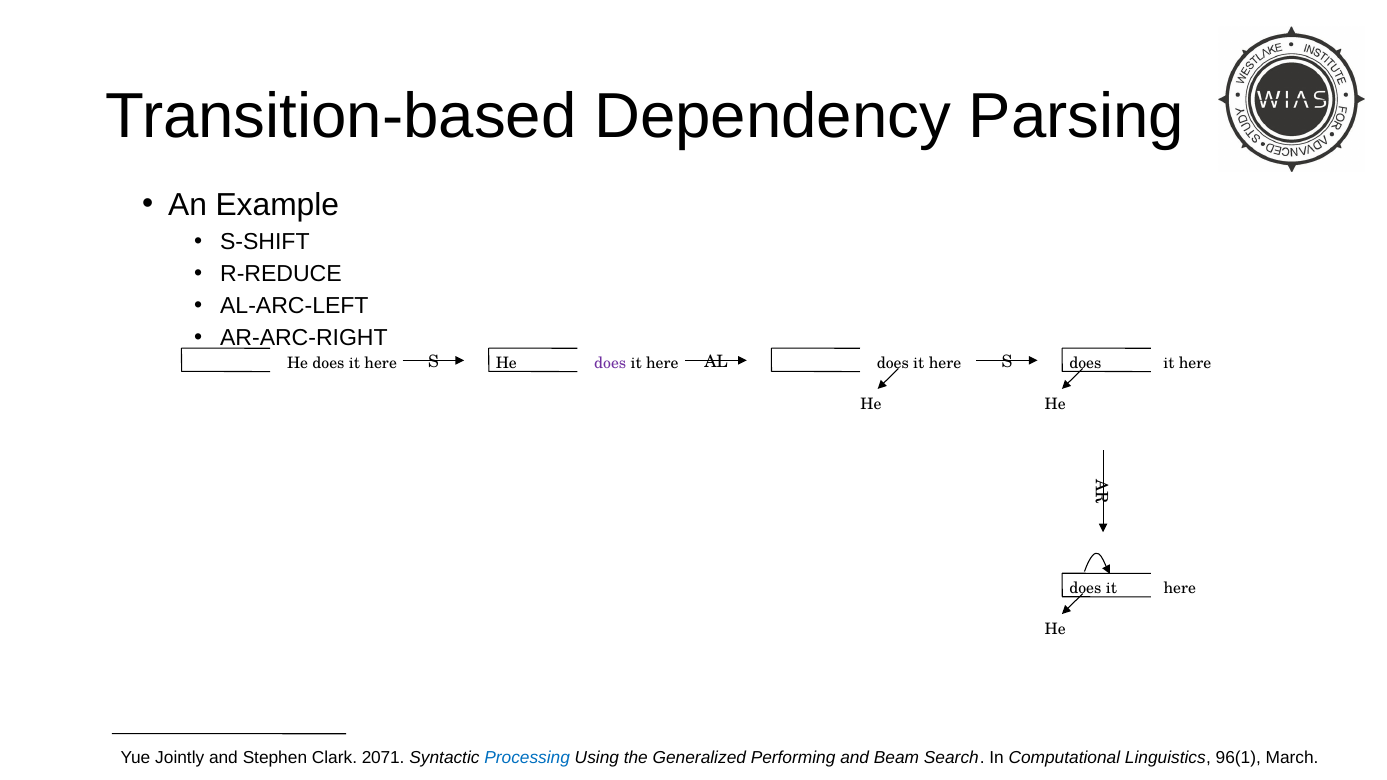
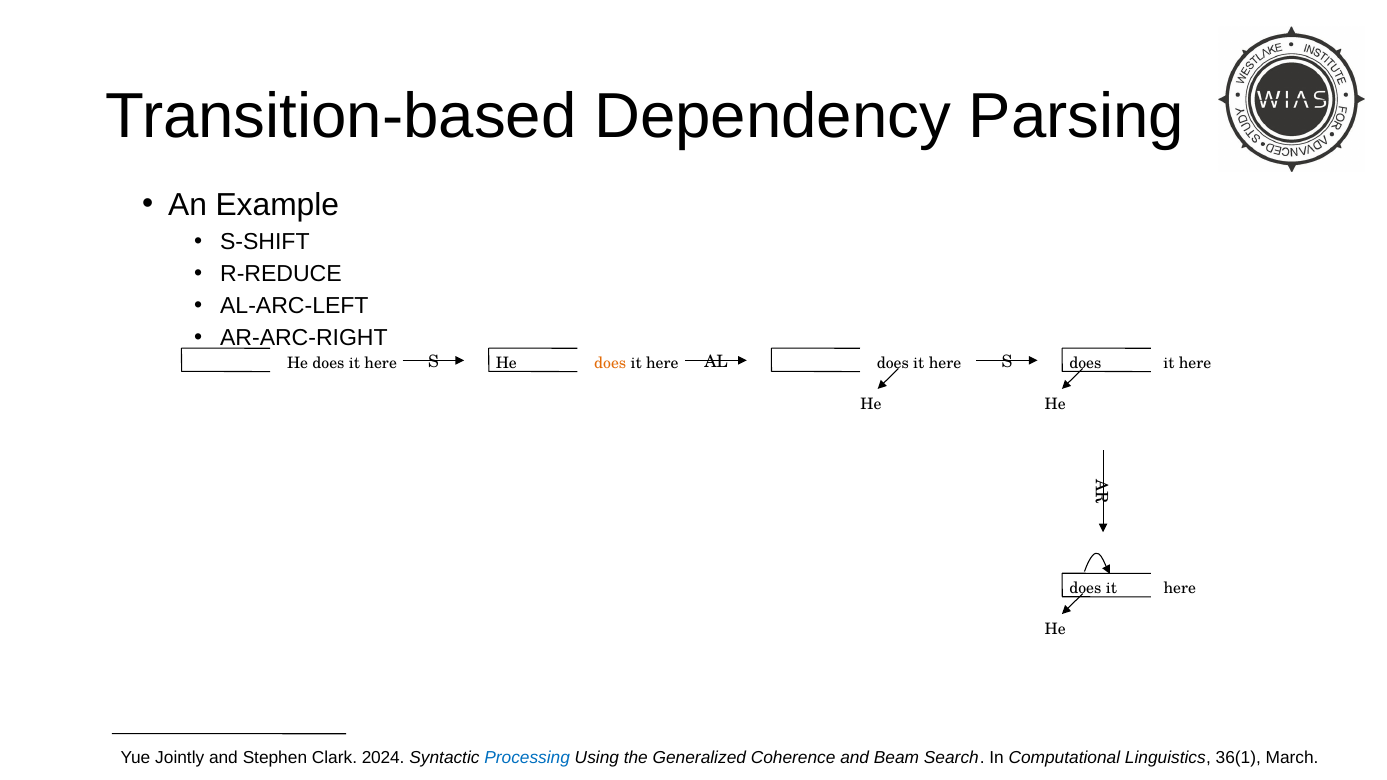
does at (610, 363) colour: purple -> orange
2071: 2071 -> 2024
Performing: Performing -> Coherence
96(1: 96(1 -> 36(1
